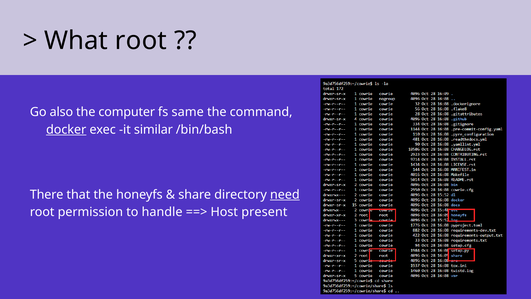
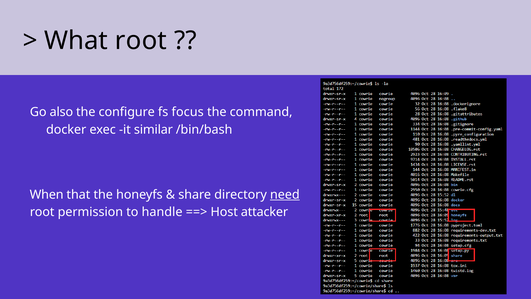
computer: computer -> configure
same: same -> focus
docker underline: present -> none
There: There -> When
present: present -> attacker
